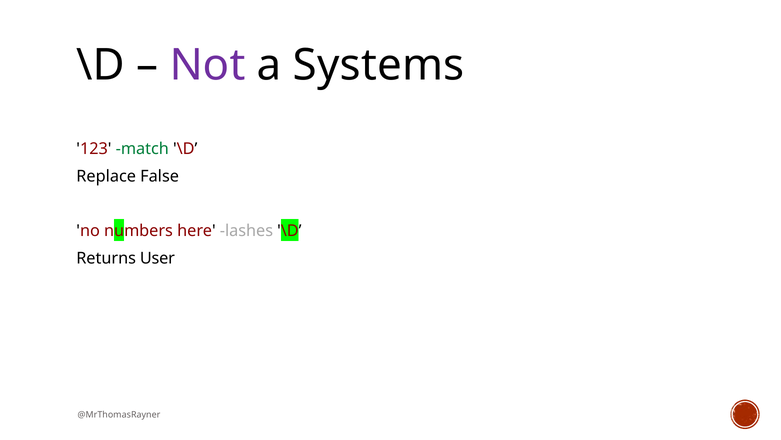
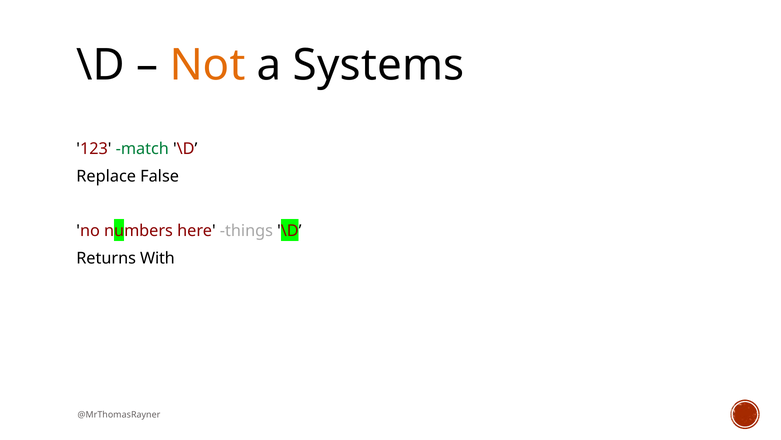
Not colour: purple -> orange
lashes: lashes -> things
User: User -> With
